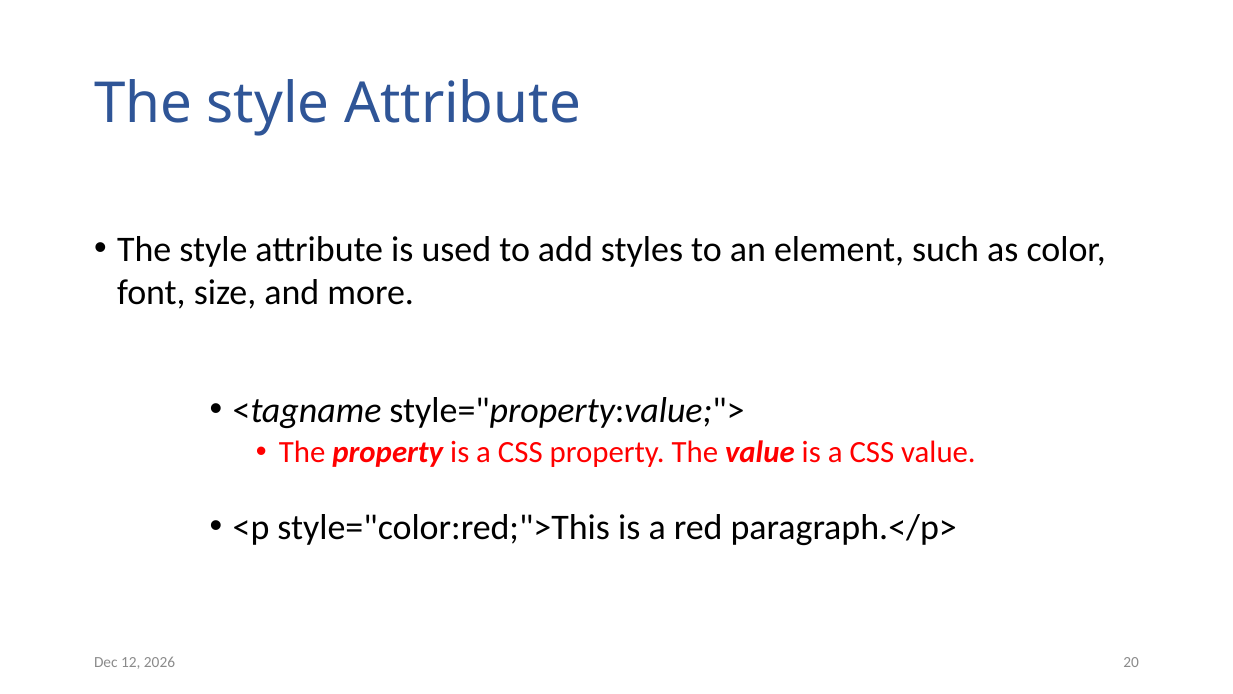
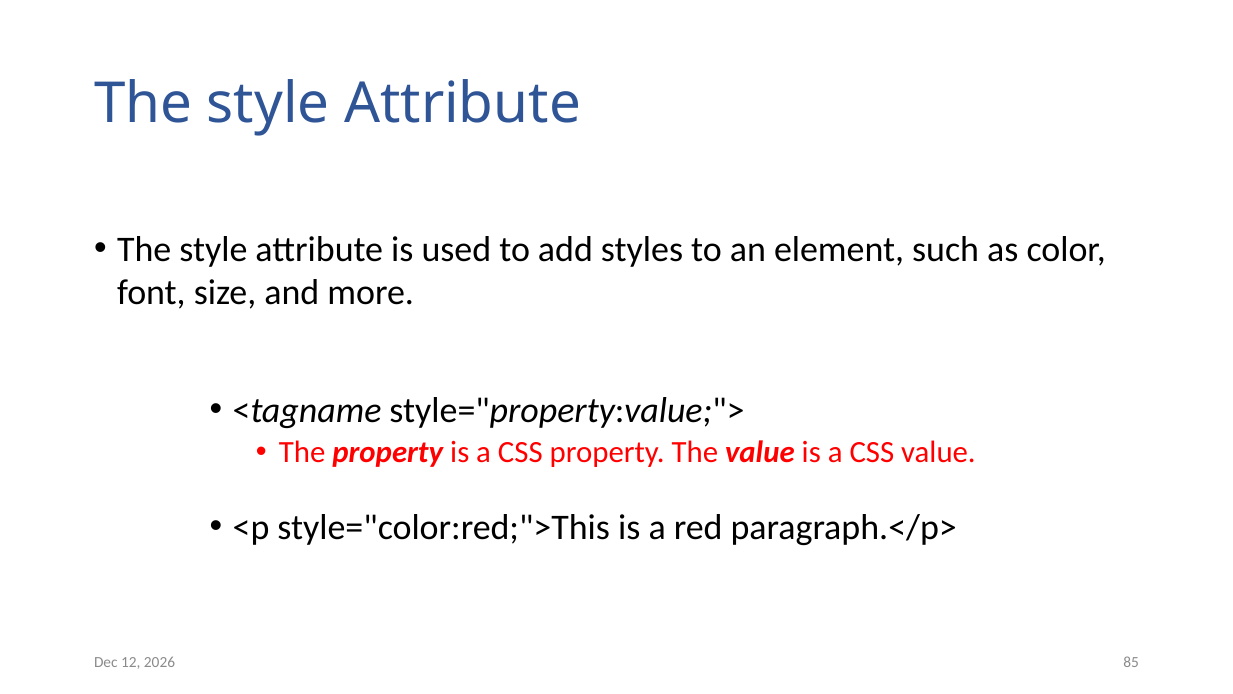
20: 20 -> 85
